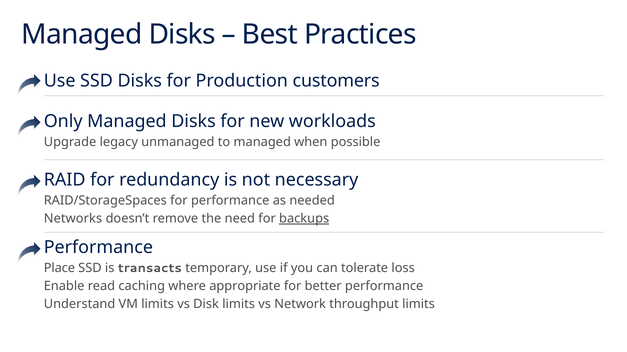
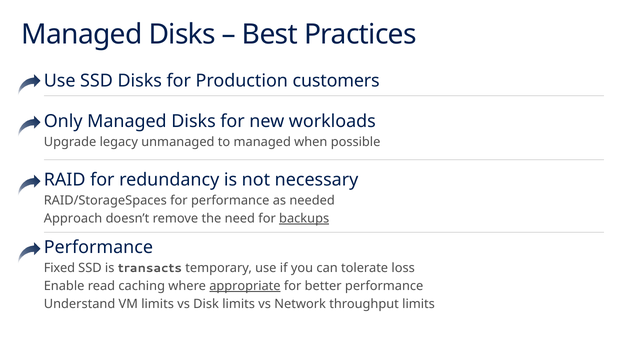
Networks: Networks -> Approach
Place: Place -> Fixed
appropriate underline: none -> present
